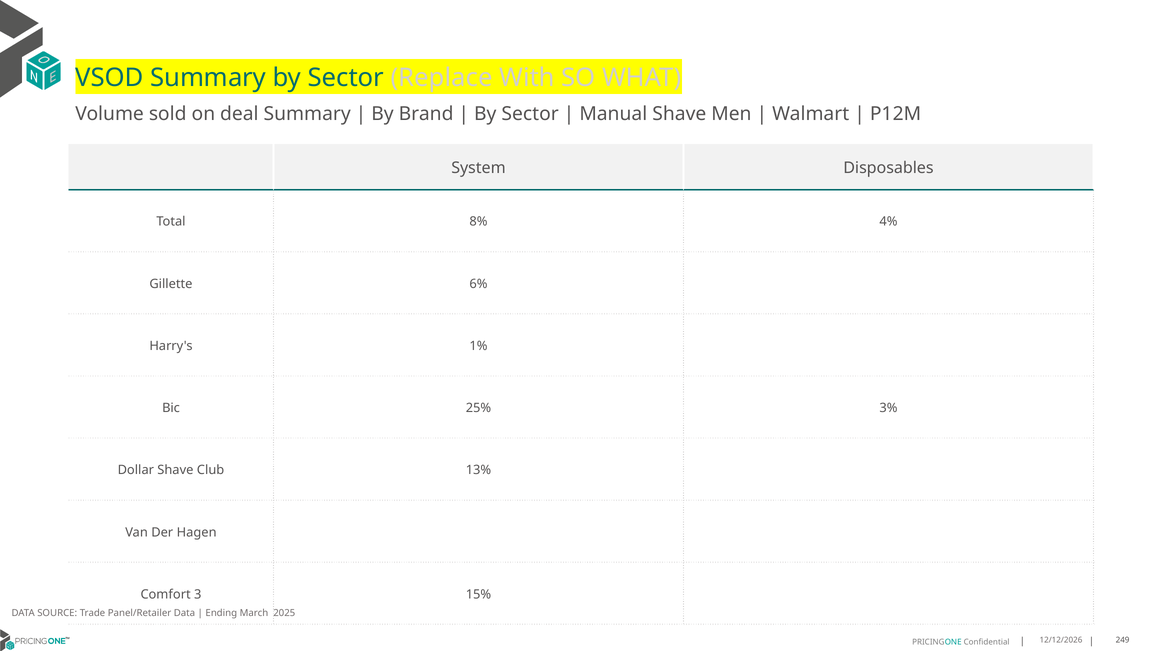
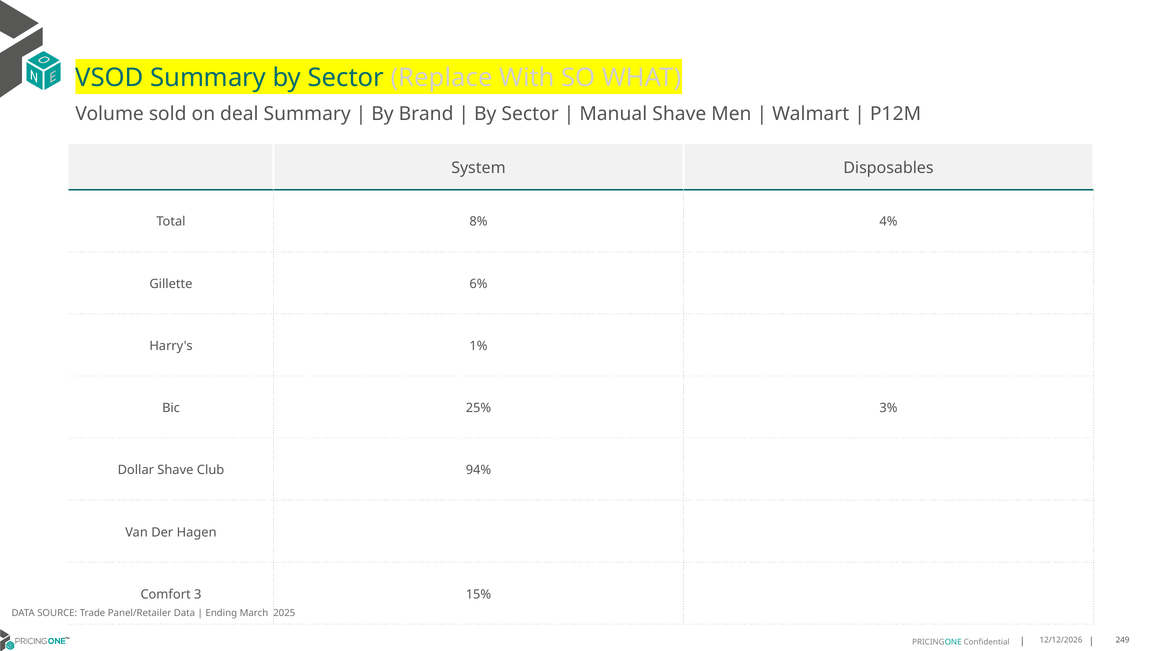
13%: 13% -> 94%
